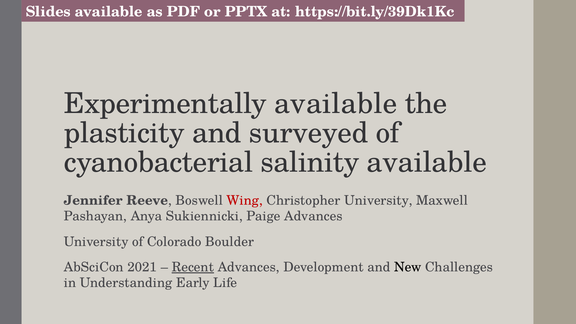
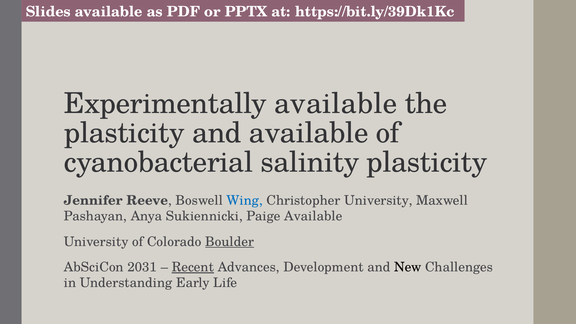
and surveyed: surveyed -> available
salinity available: available -> plasticity
Wing colour: red -> blue
Paige Advances: Advances -> Available
Boulder underline: none -> present
2021: 2021 -> 2031
